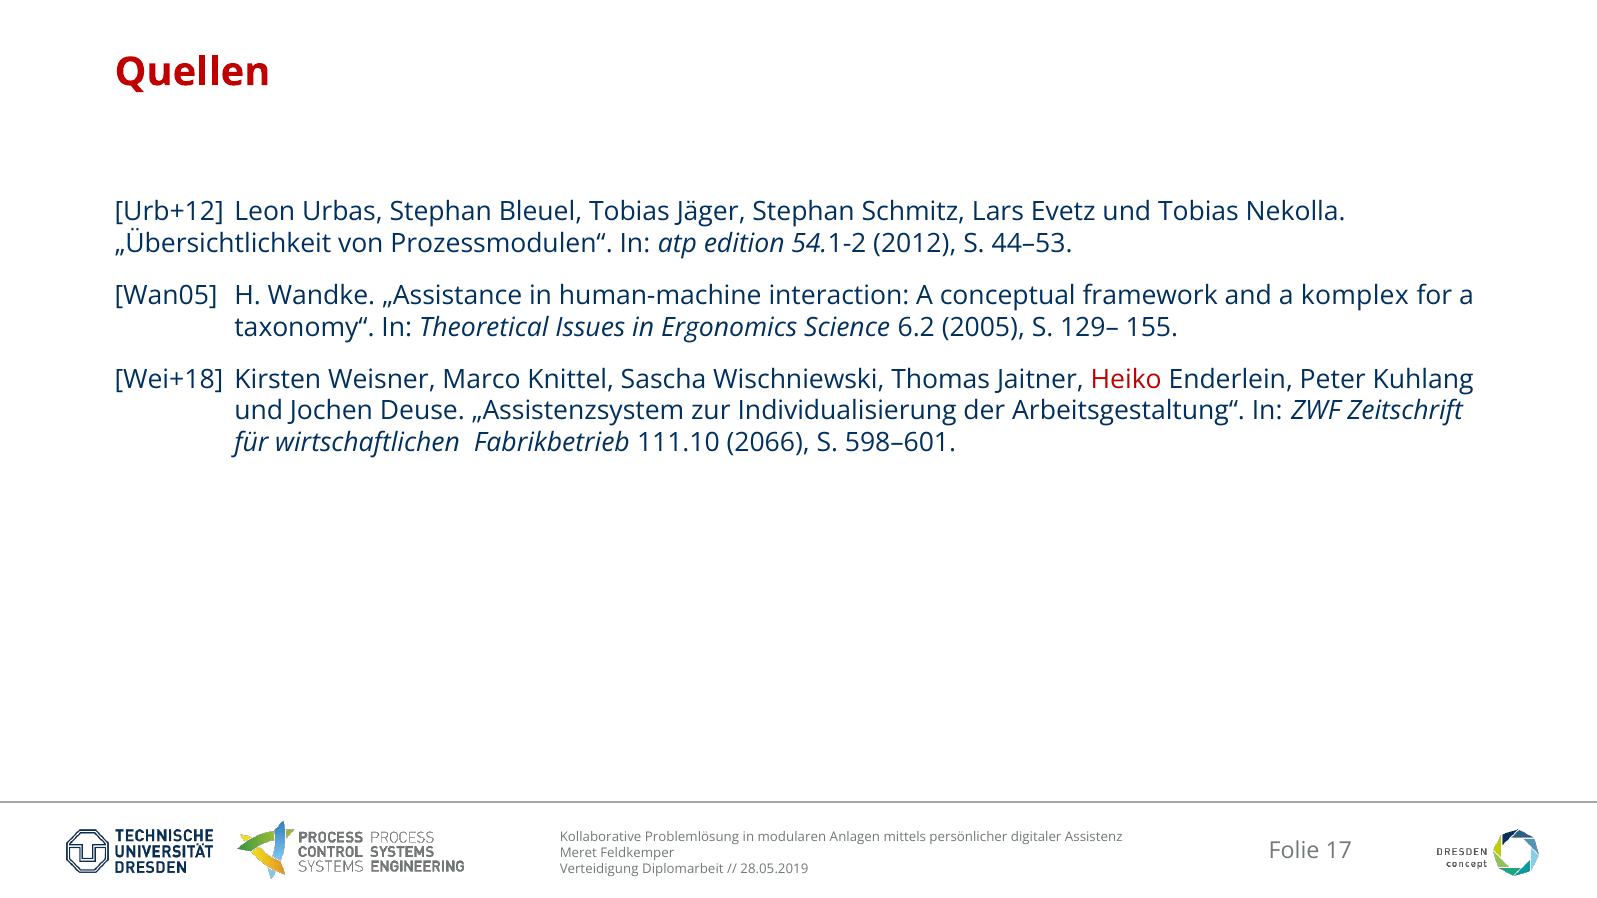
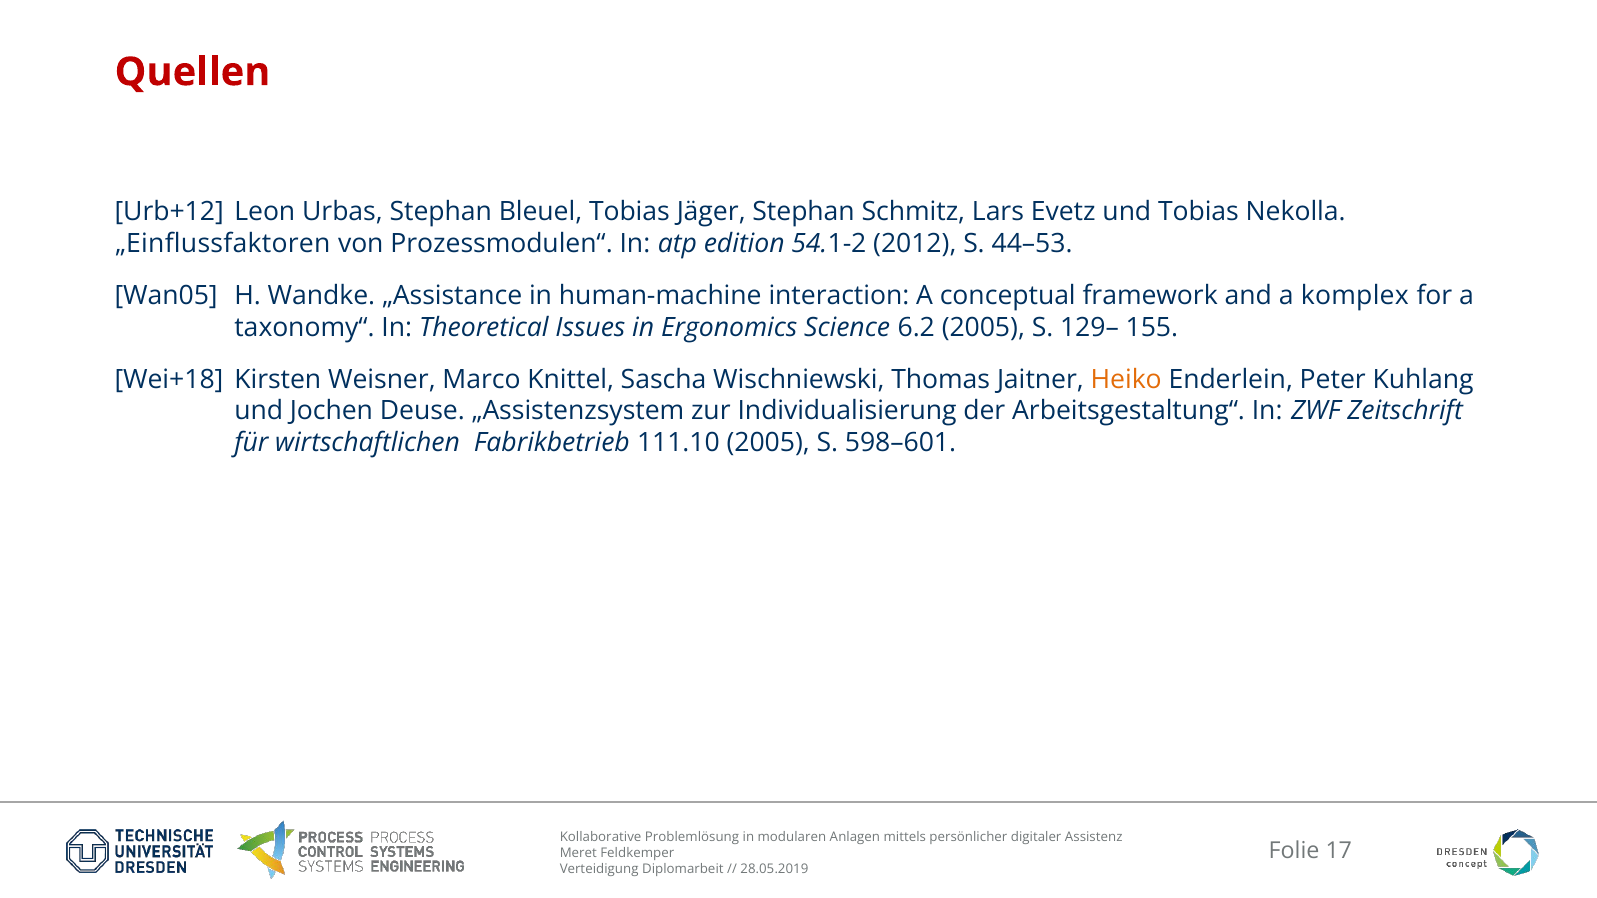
„Übersichtlichkeit: „Übersichtlichkeit -> „Einflussfaktoren
Heiko colour: red -> orange
111.10 2066: 2066 -> 2005
